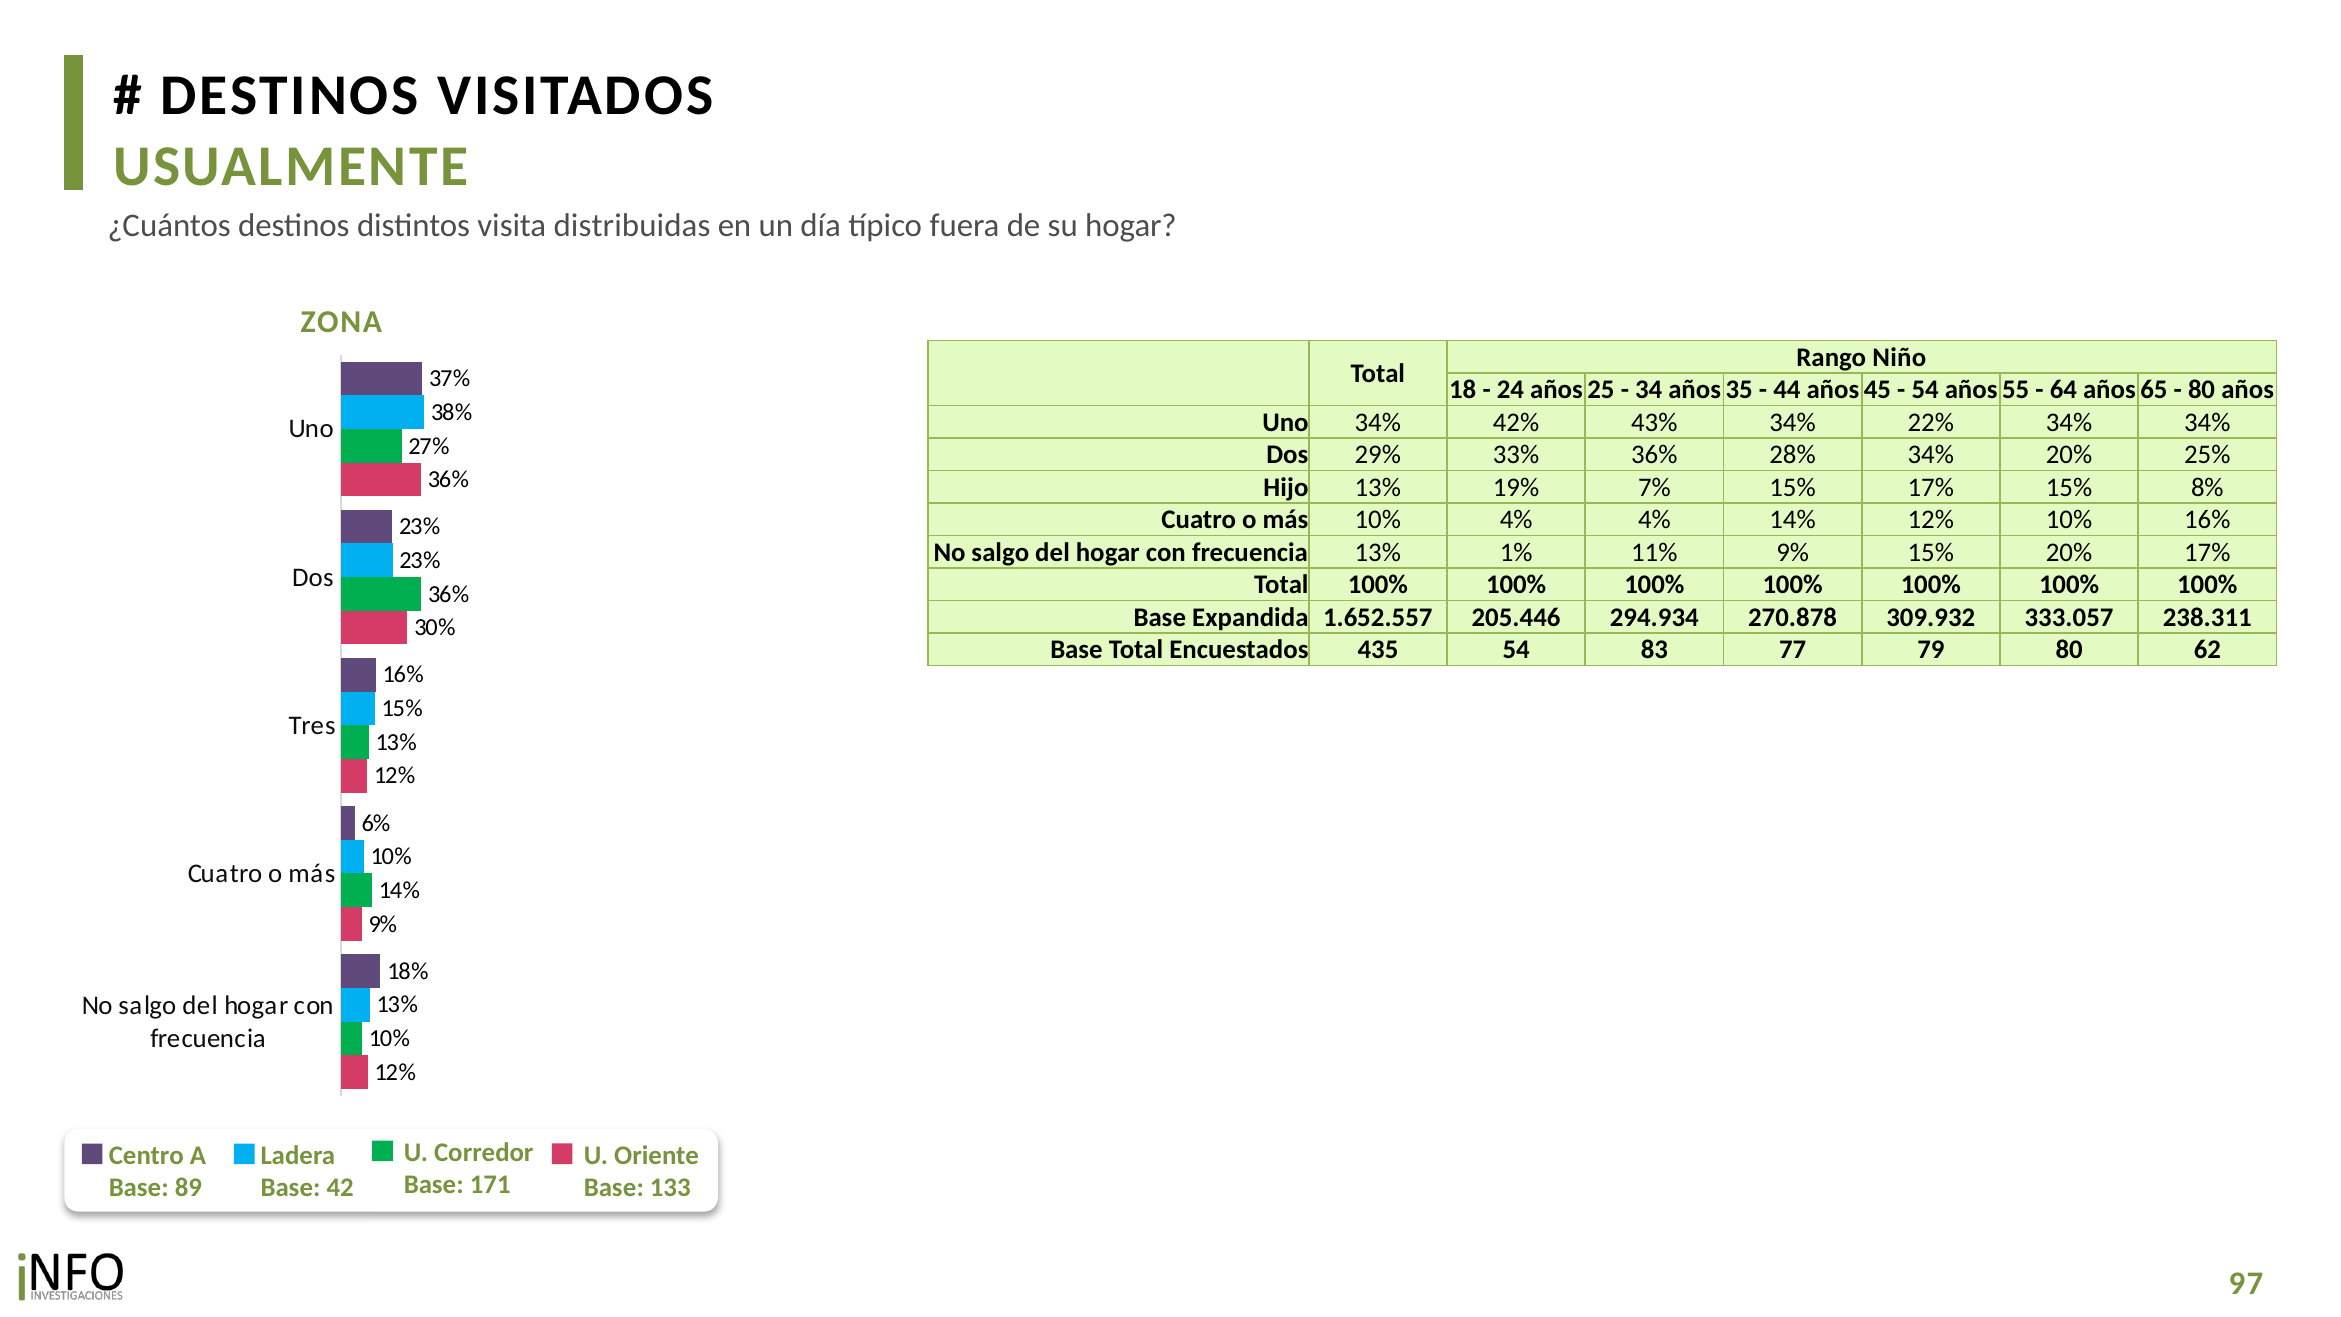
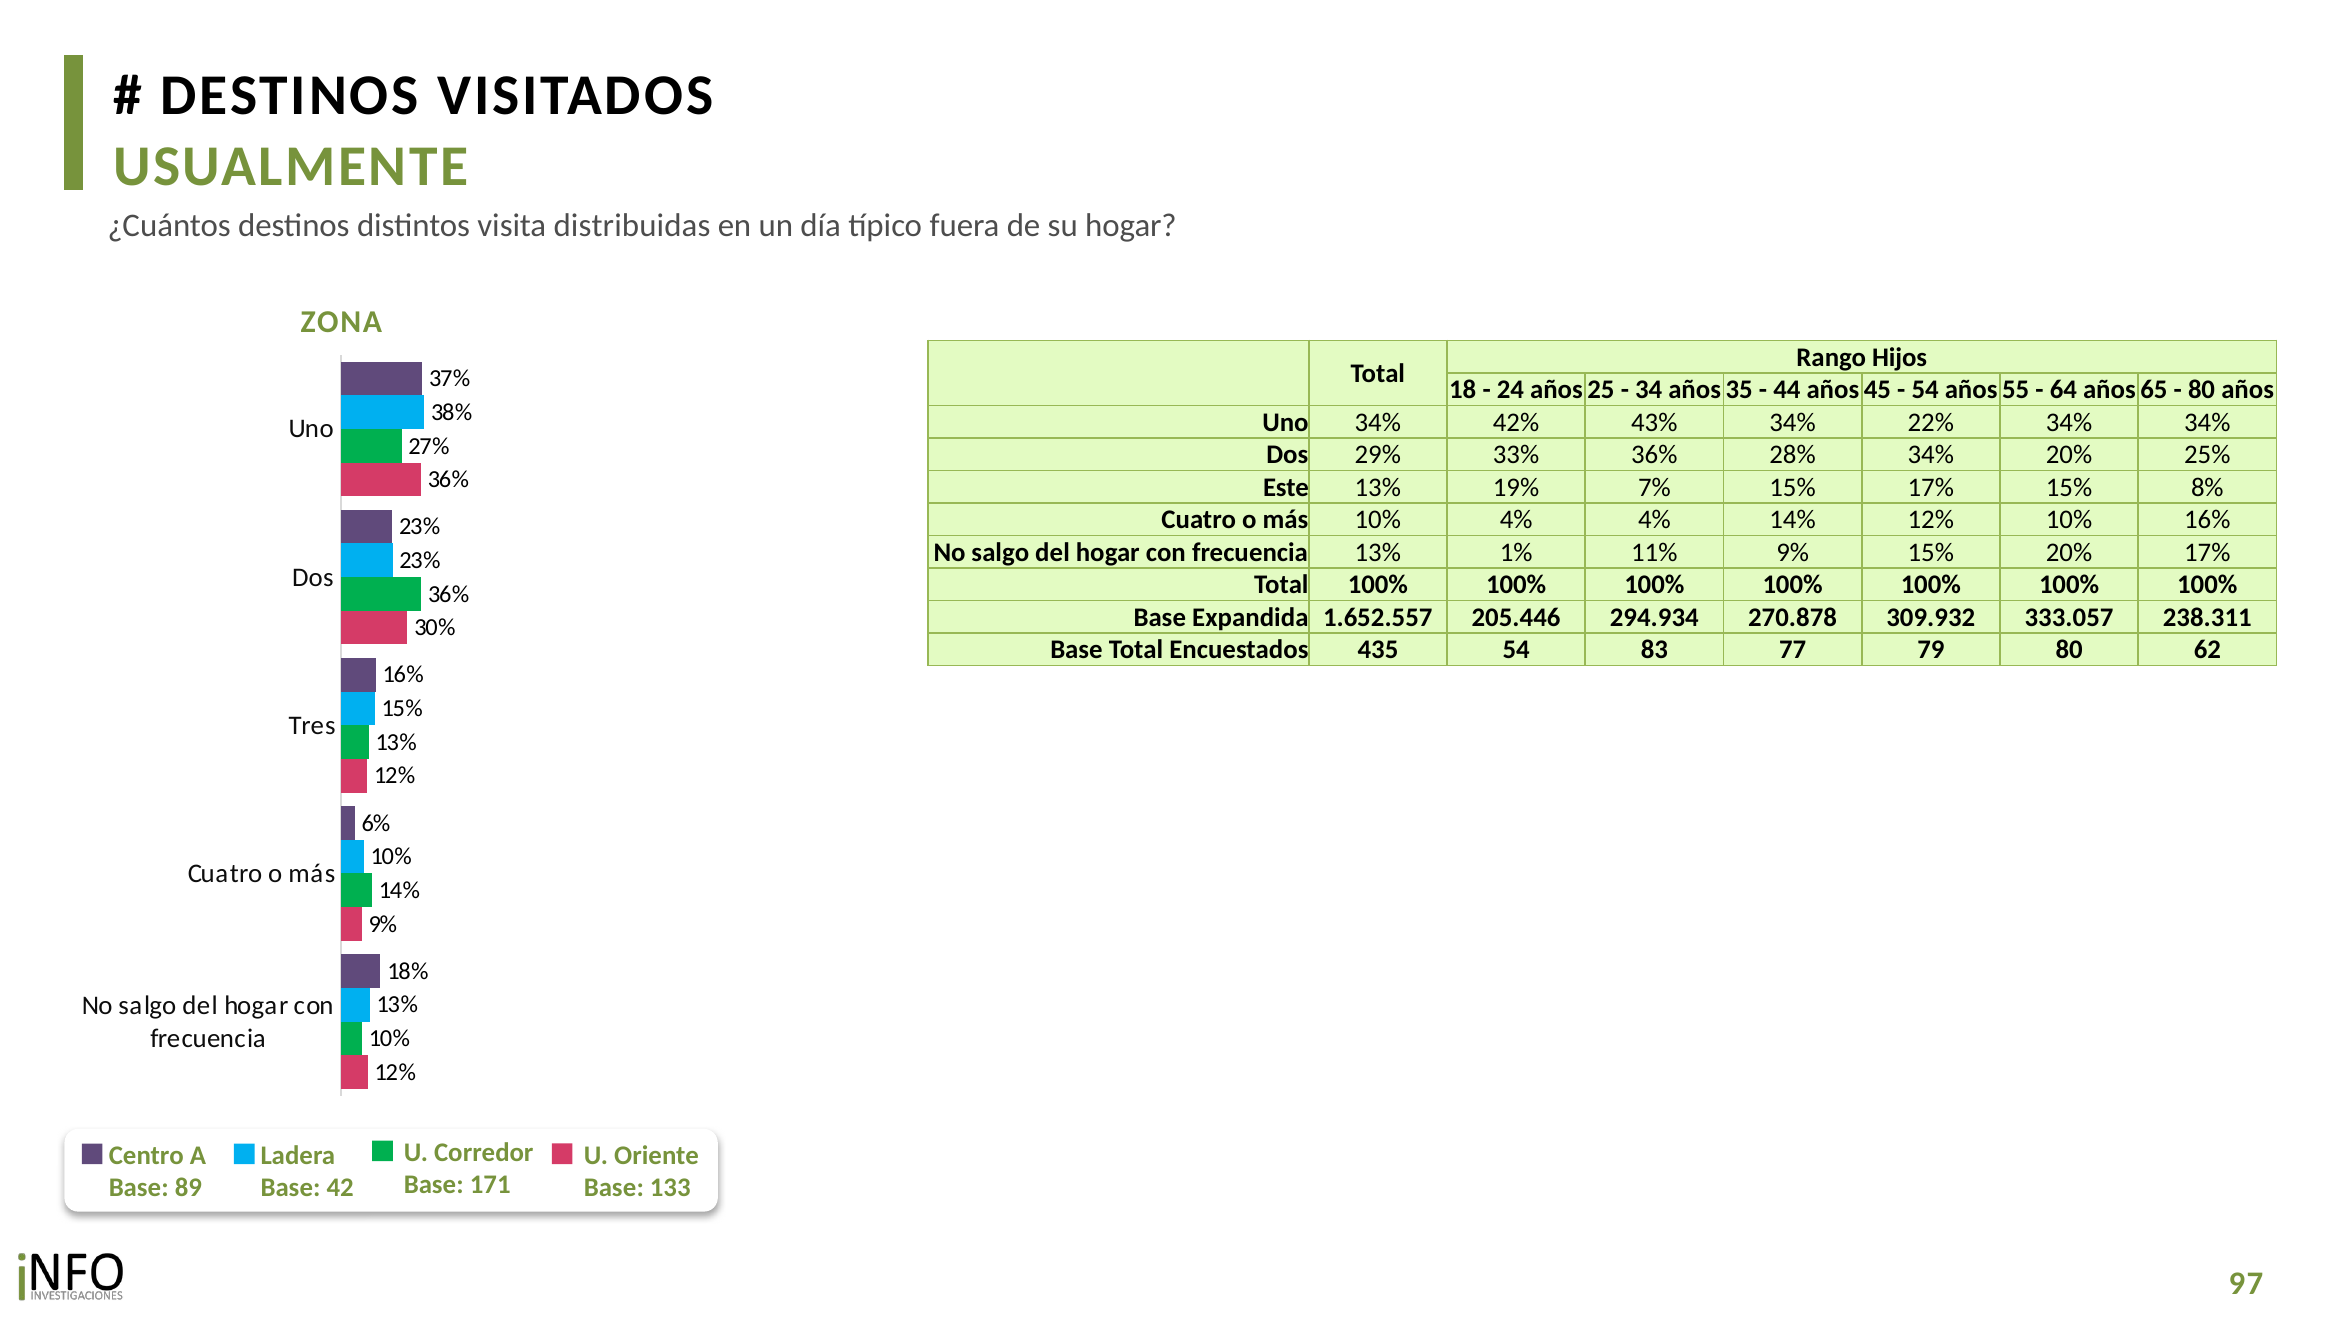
Niño: Niño -> Hijos
Hijo: Hijo -> Este
